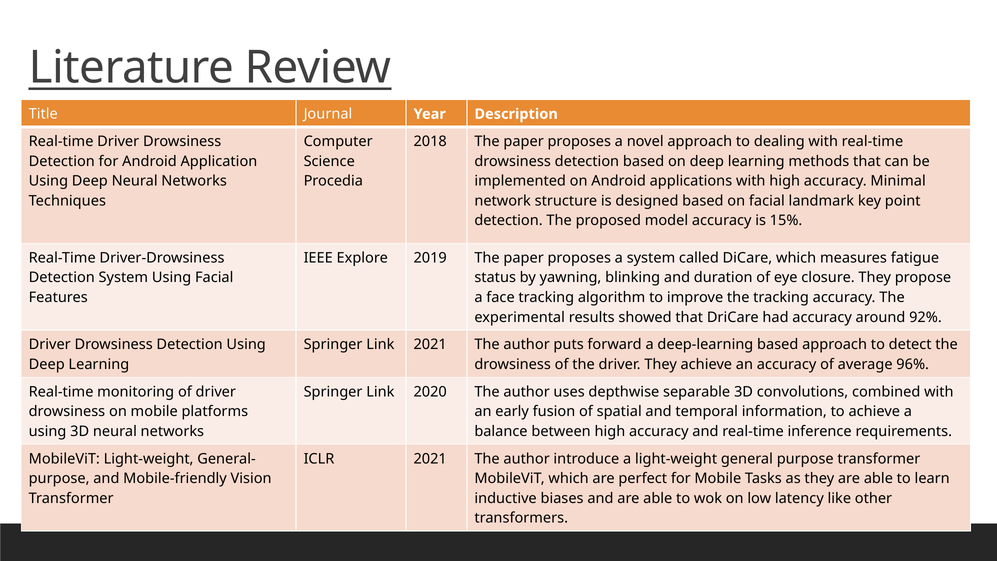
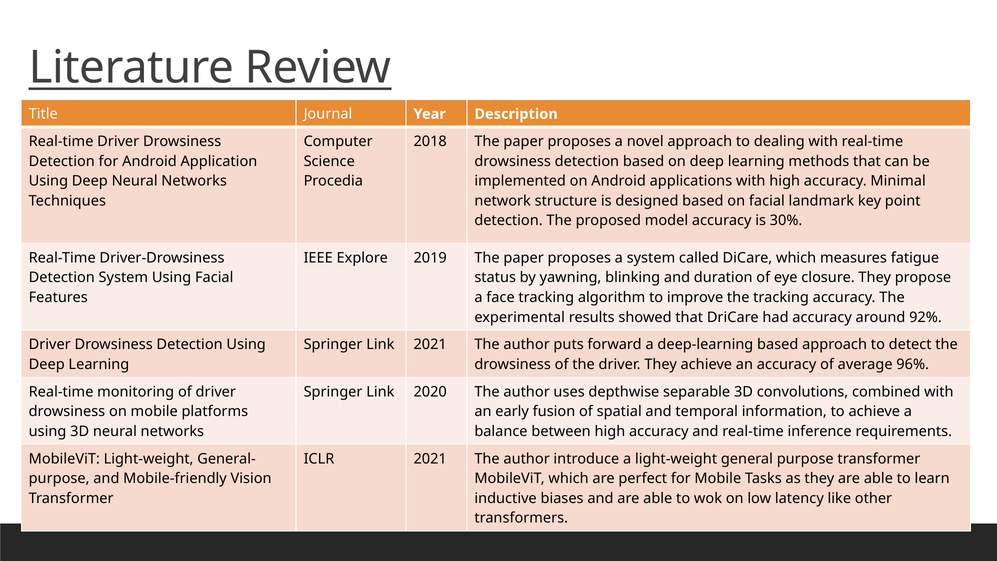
15%: 15% -> 30%
